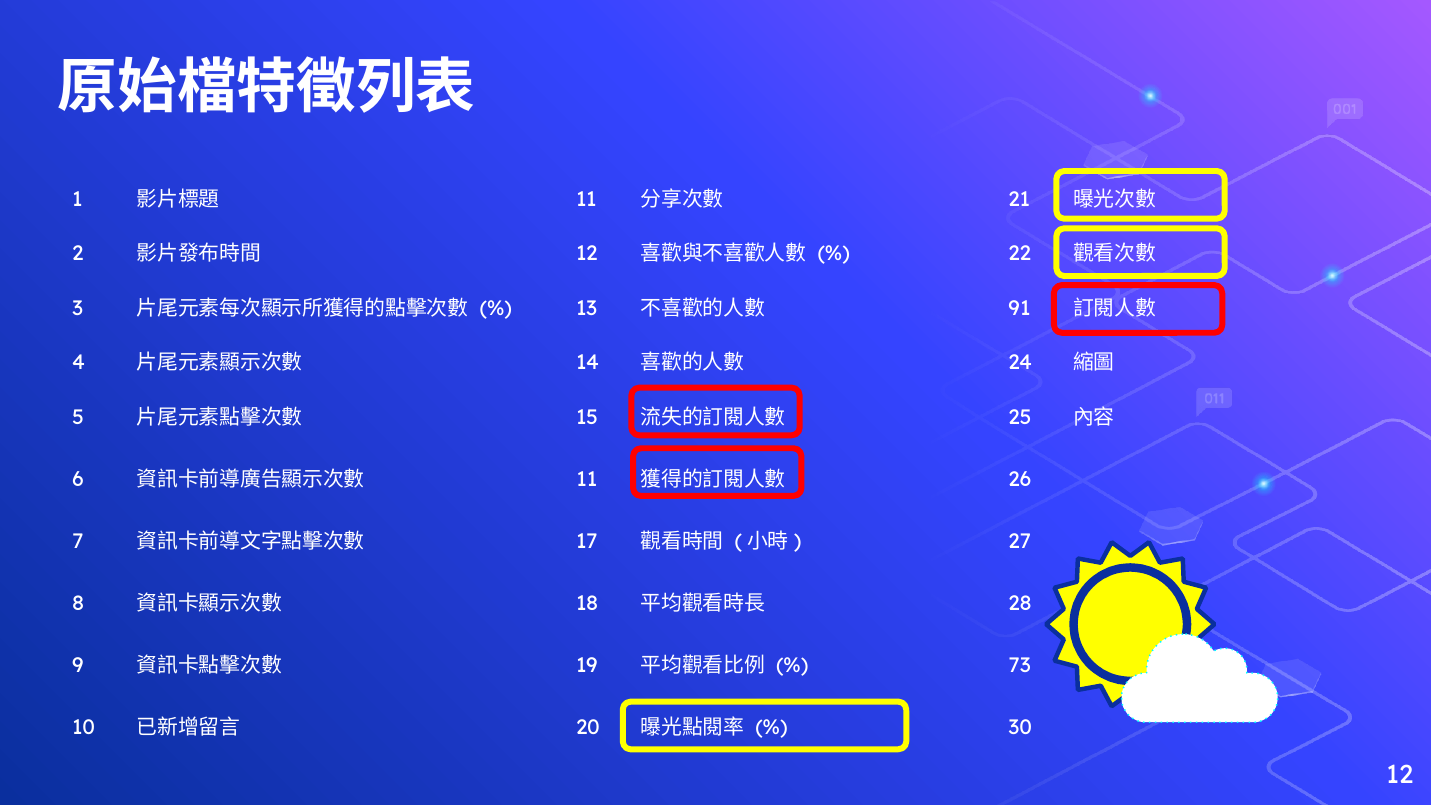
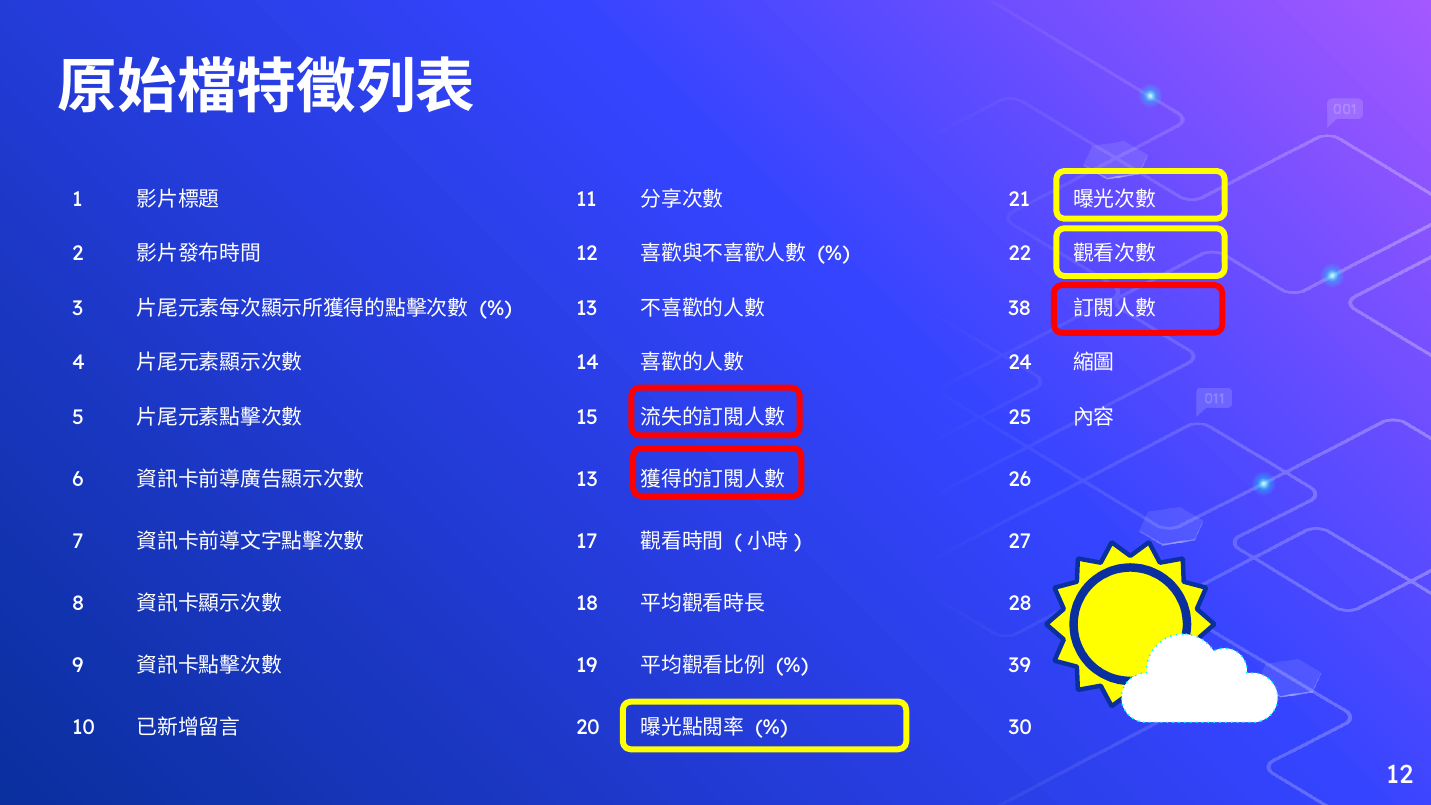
91: 91 -> 38
11 at (587, 479): 11 -> 13
73: 73 -> 39
